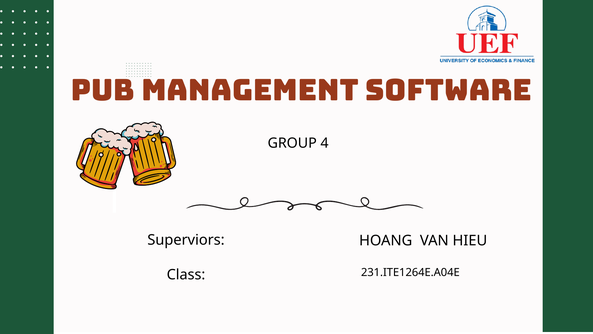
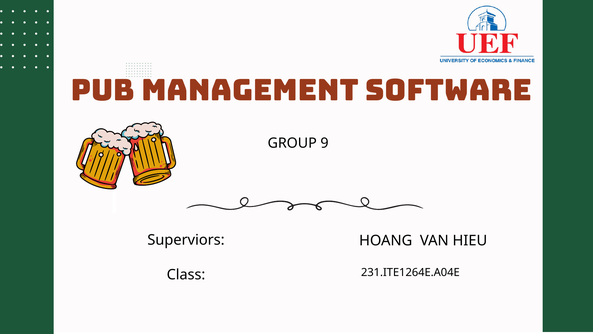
4: 4 -> 9
